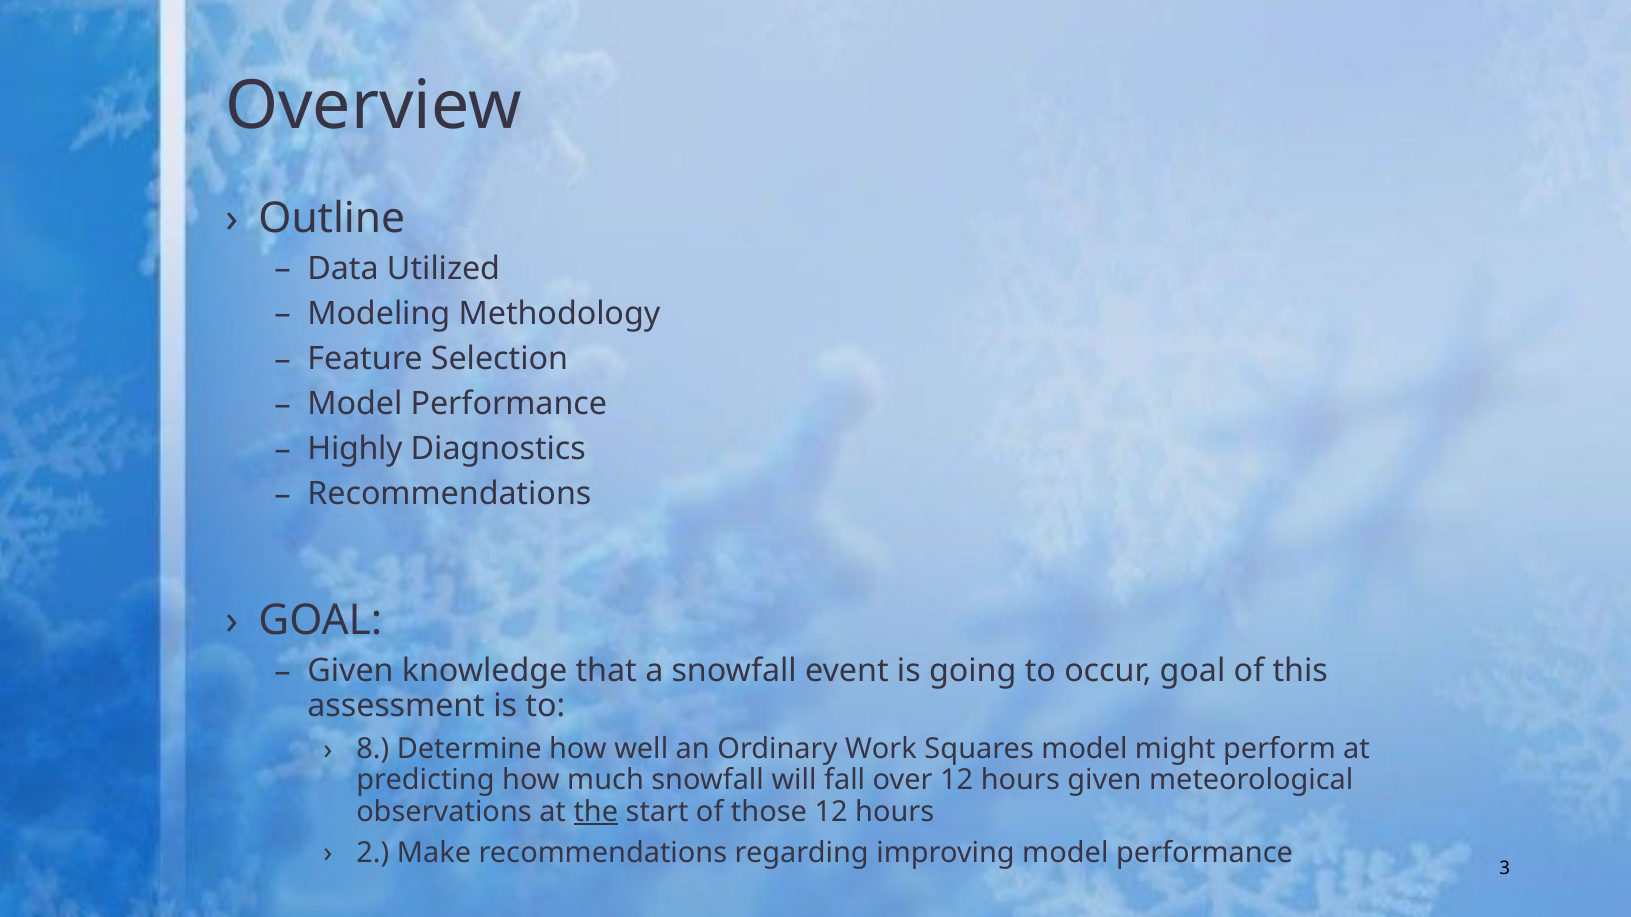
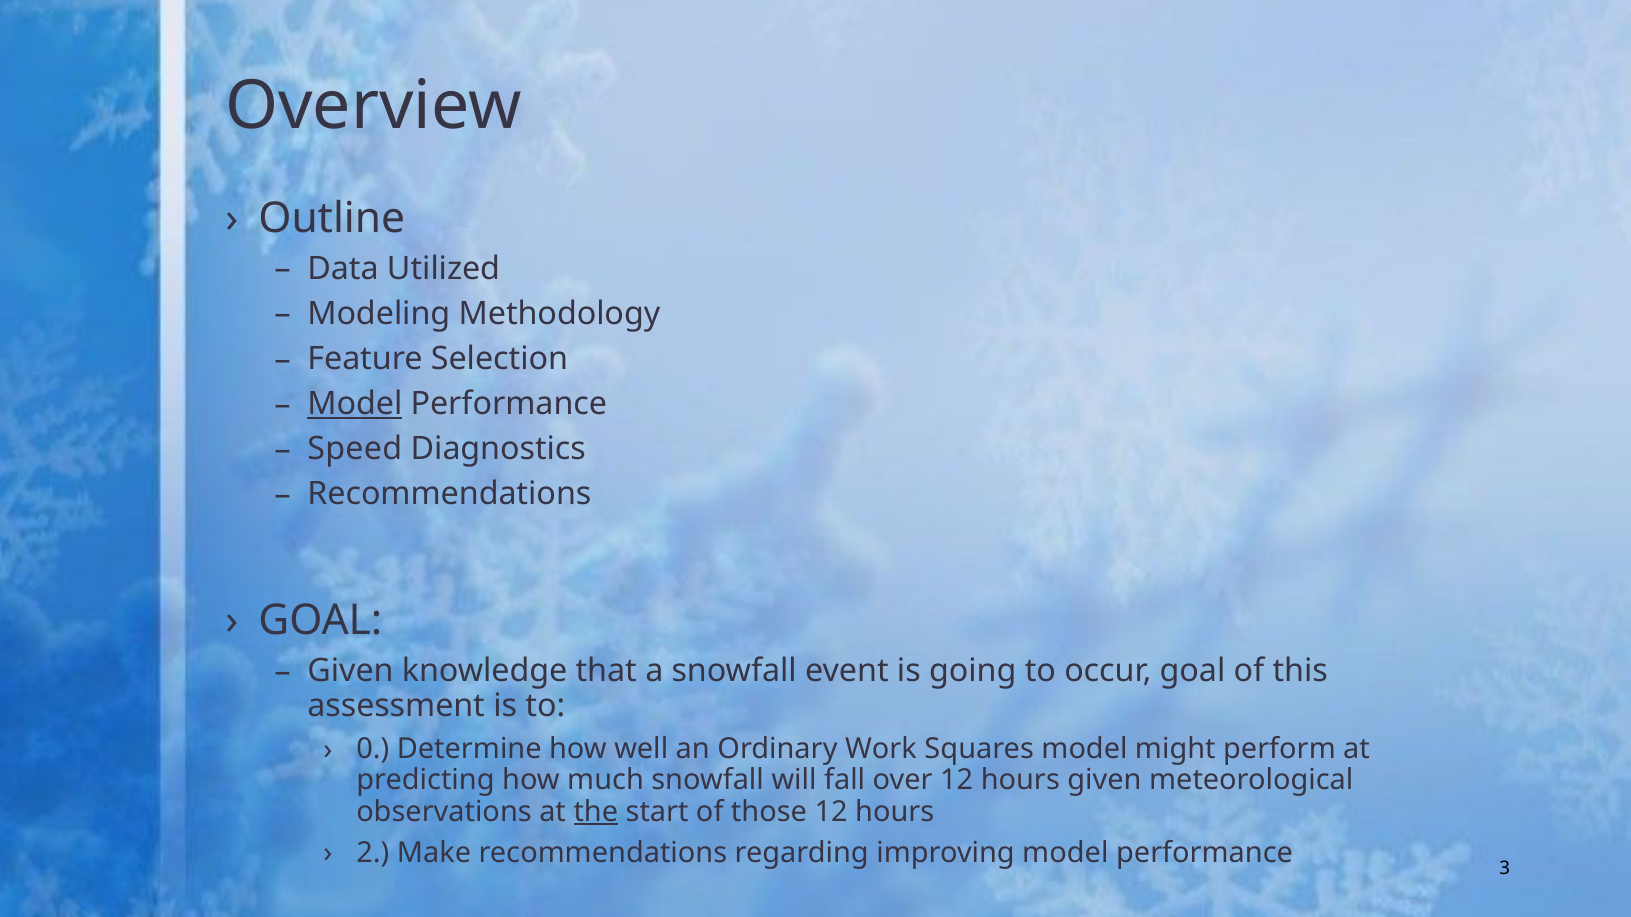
Model at (355, 404) underline: none -> present
Highly: Highly -> Speed
8: 8 -> 0
